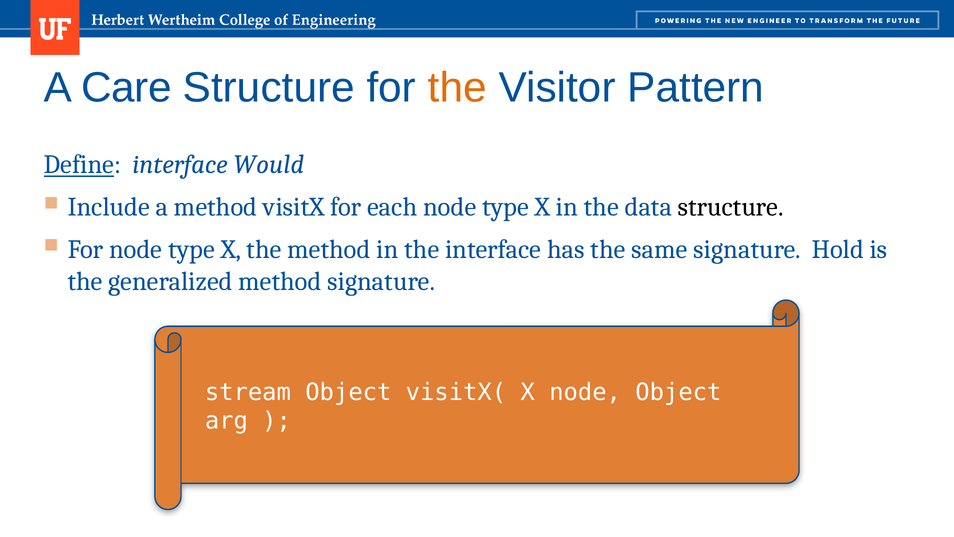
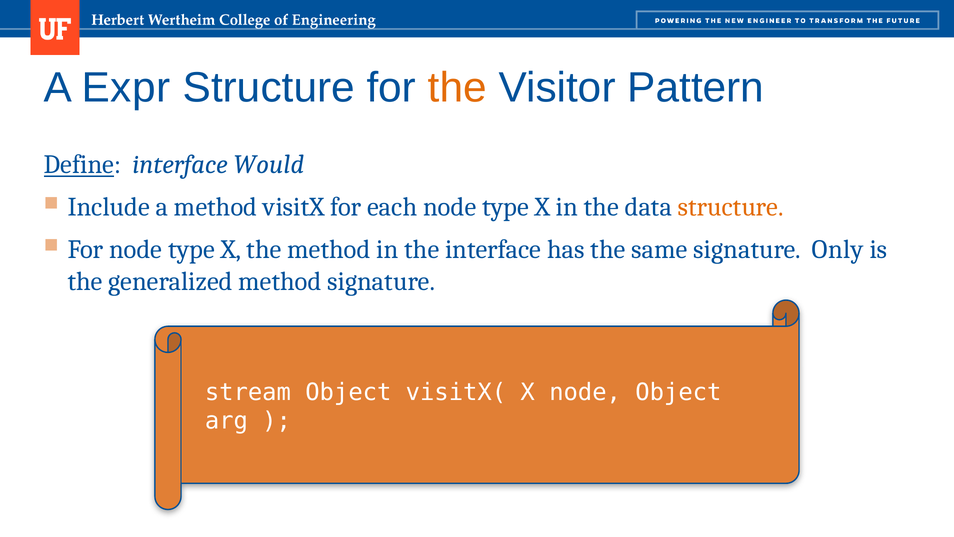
Care: Care -> Expr
structure at (731, 207) colour: black -> orange
Hold: Hold -> Only
